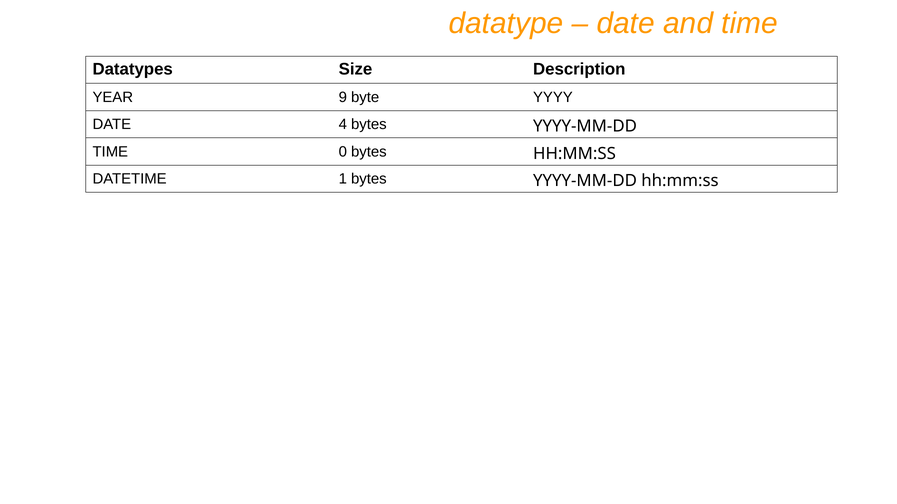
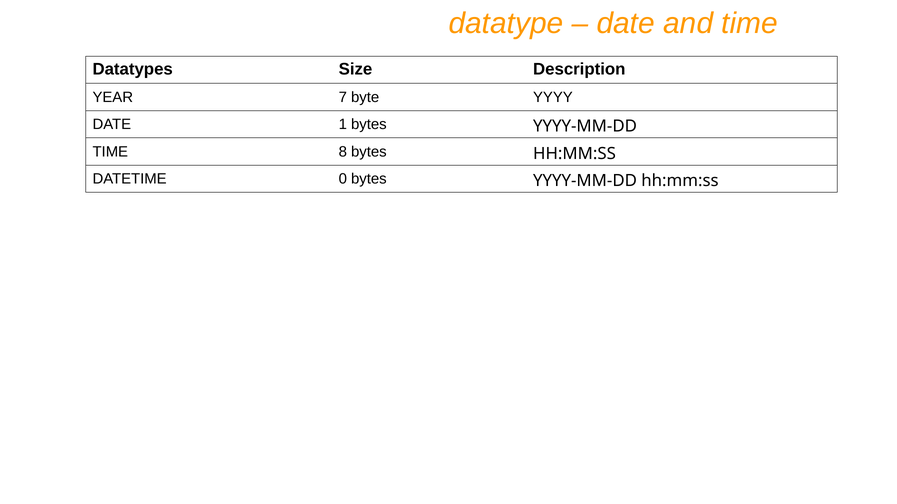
9: 9 -> 7
4: 4 -> 1
0: 0 -> 8
1: 1 -> 0
